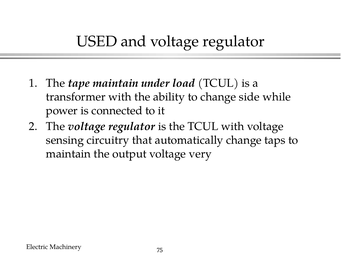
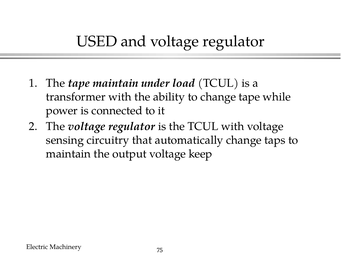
change side: side -> tape
very: very -> keep
